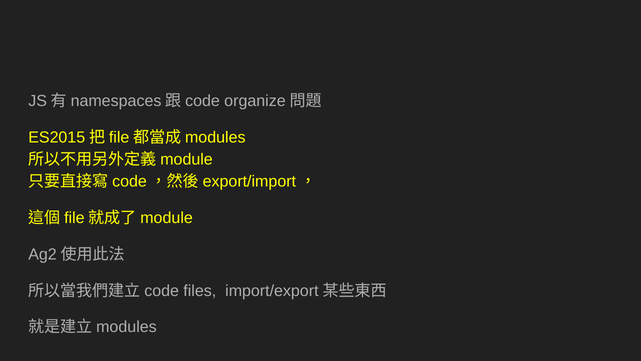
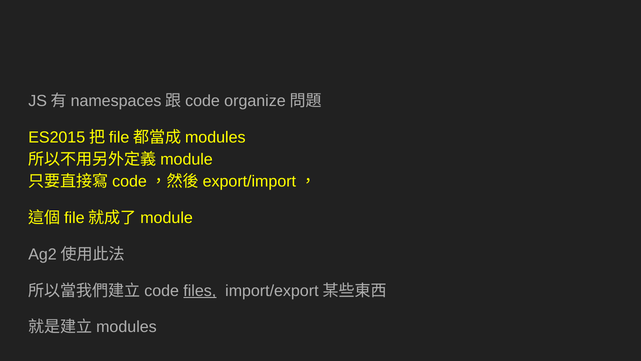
files underline: none -> present
